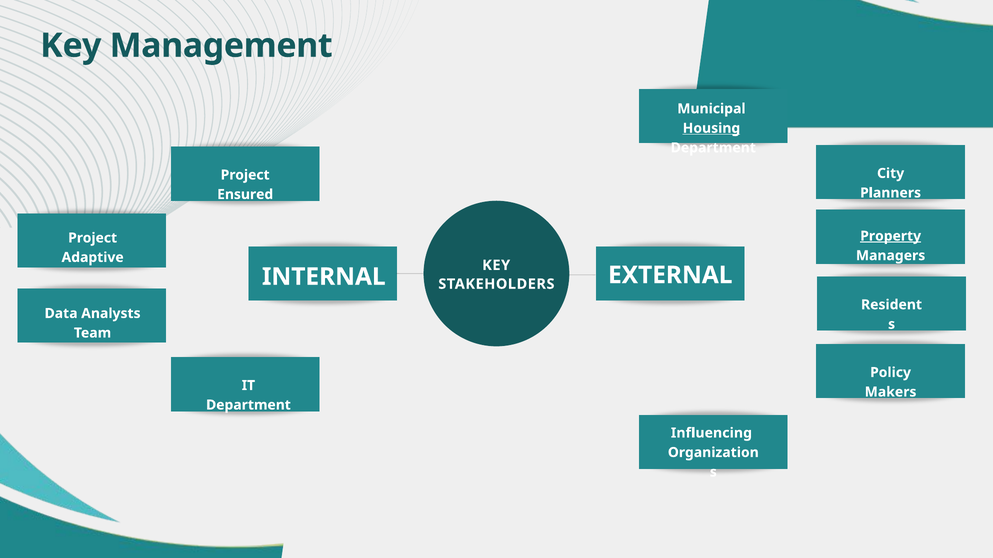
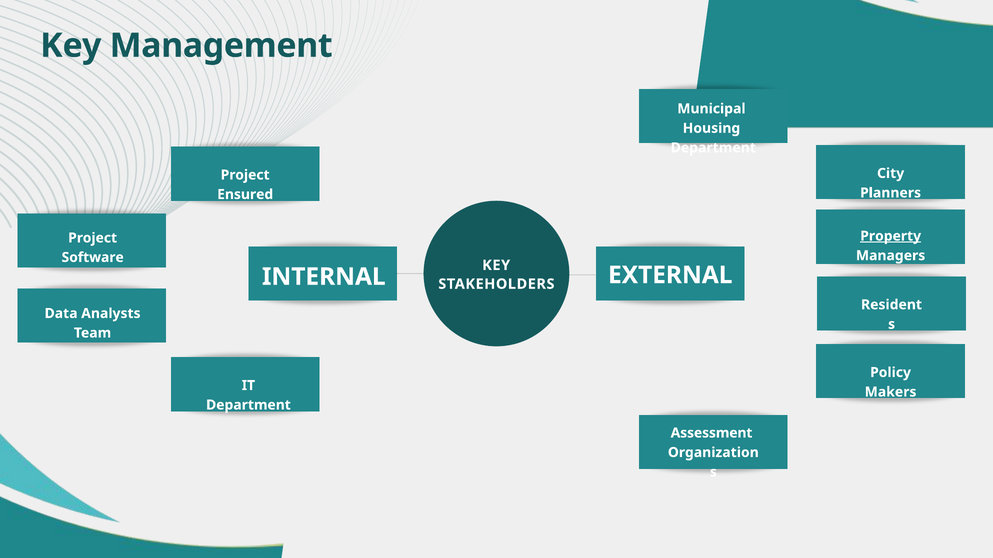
Housing underline: present -> none
Adaptive: Adaptive -> Software
Influencing: Influencing -> Assessment
